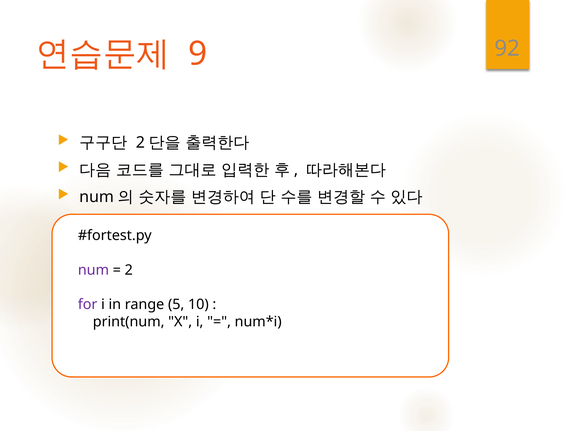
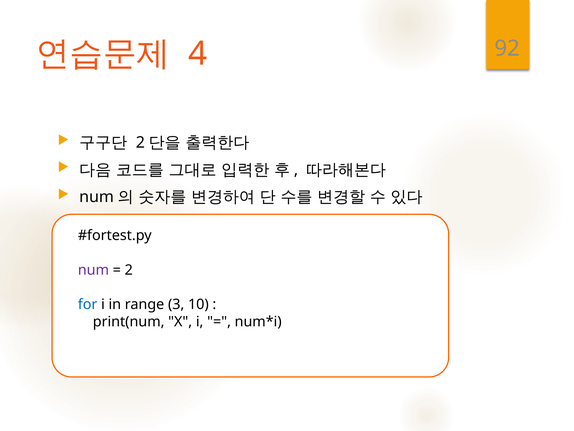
9: 9 -> 4
for colour: purple -> blue
5: 5 -> 3
